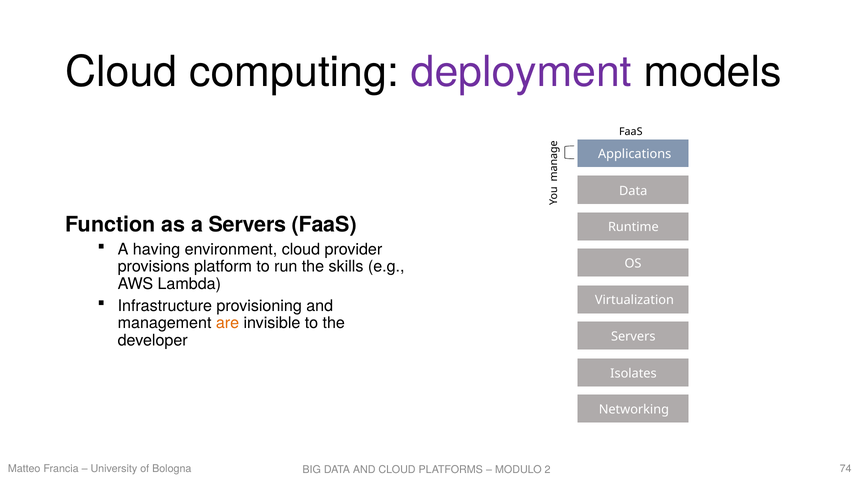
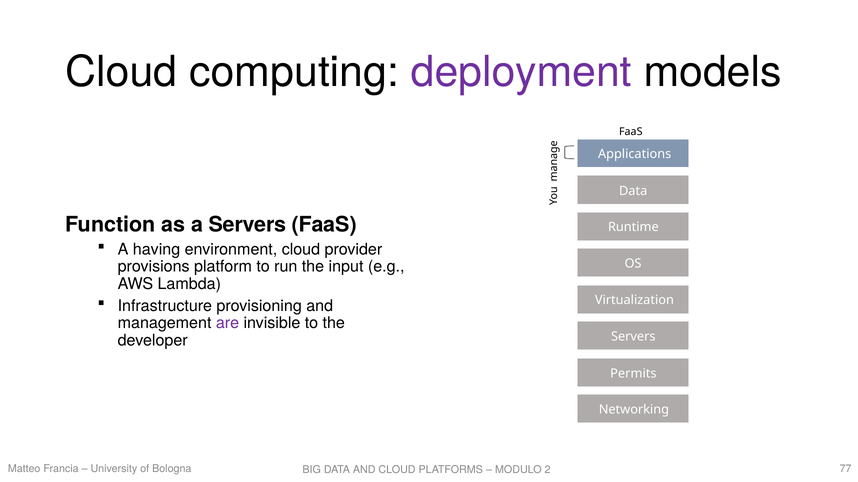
skills: skills -> input
are colour: orange -> purple
Isolates: Isolates -> Permits
74: 74 -> 77
